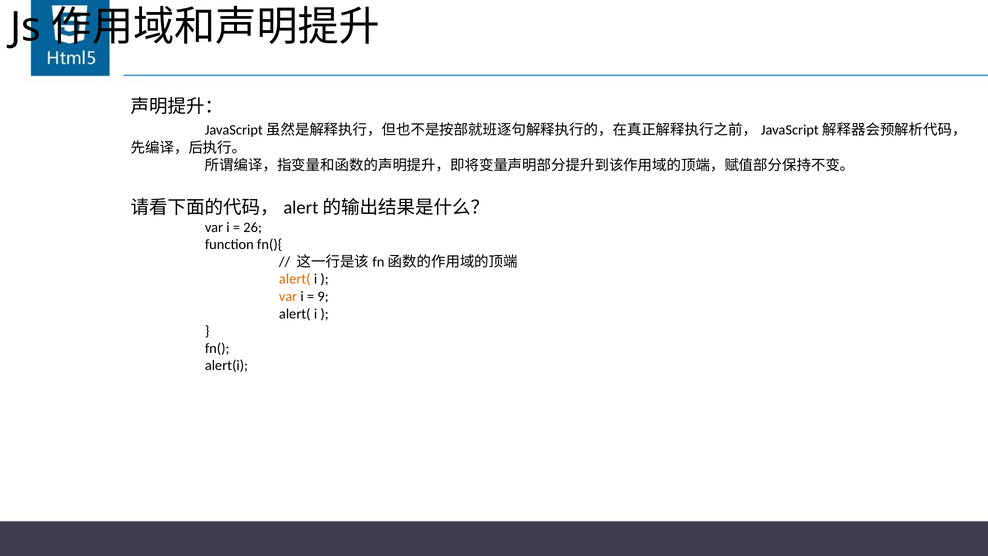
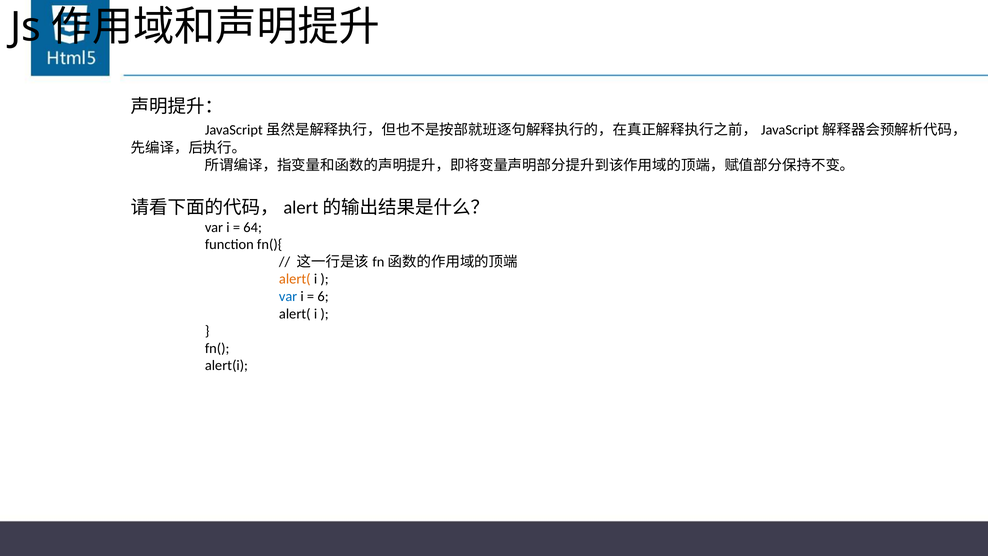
26: 26 -> 64
var at (288, 296) colour: orange -> blue
9: 9 -> 6
